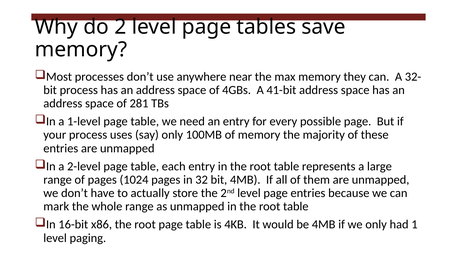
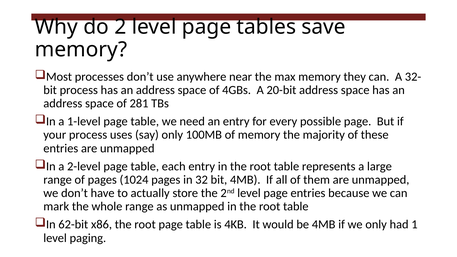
41-bit: 41-bit -> 20-bit
16-bit: 16-bit -> 62-bit
